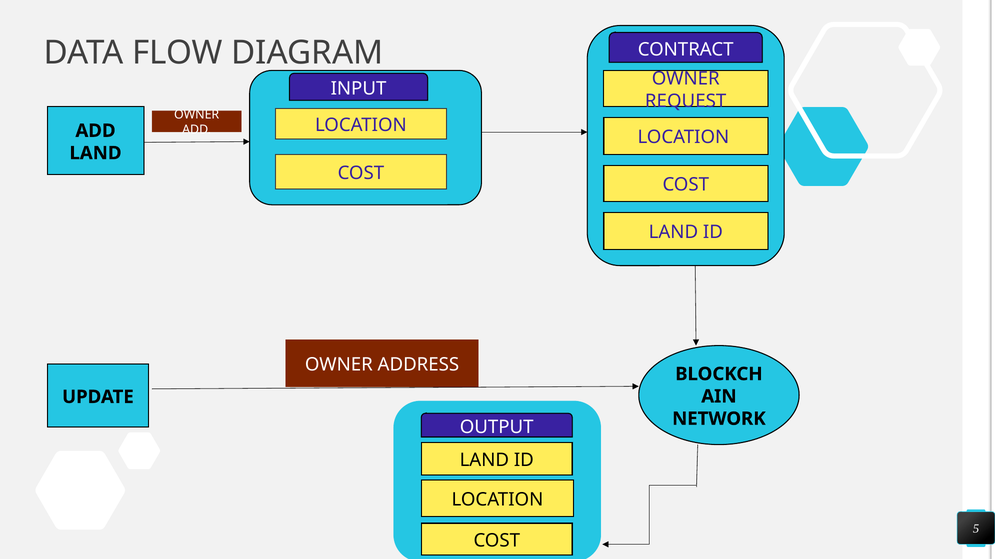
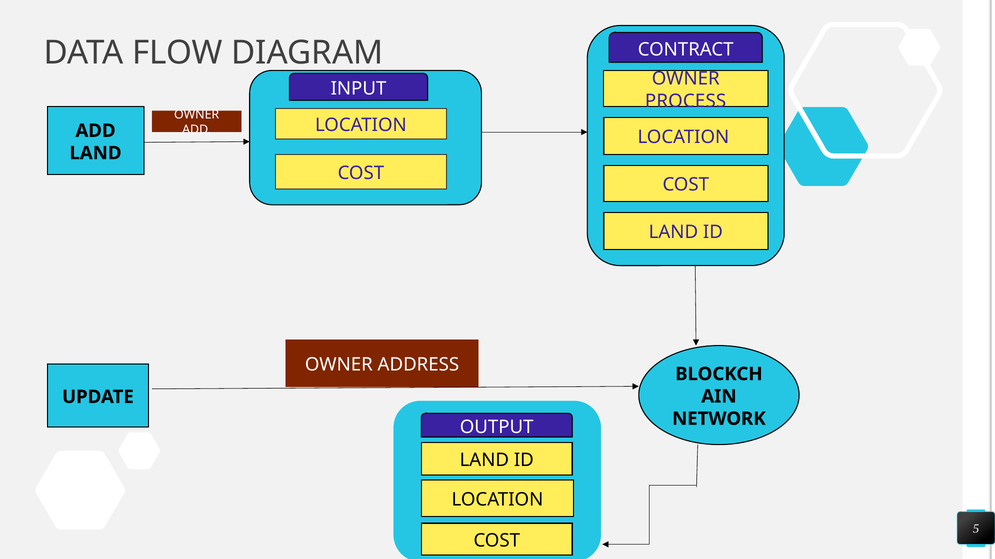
REQUEST: REQUEST -> PROCESS
